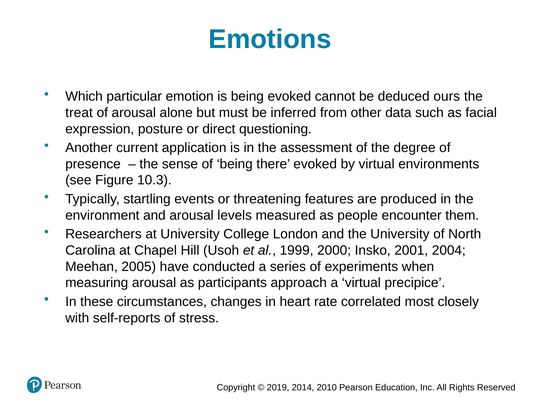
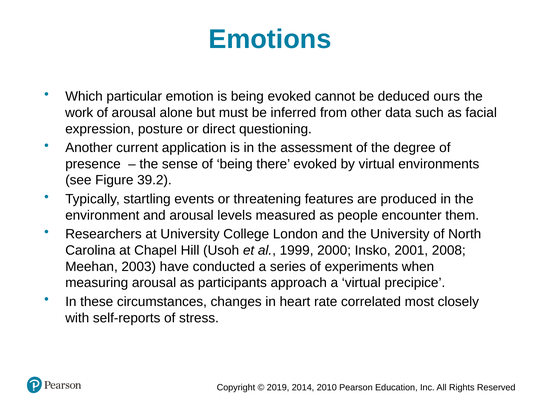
treat: treat -> work
10.3: 10.3 -> 39.2
2004: 2004 -> 2008
2005: 2005 -> 2003
